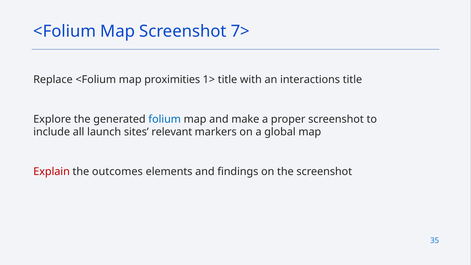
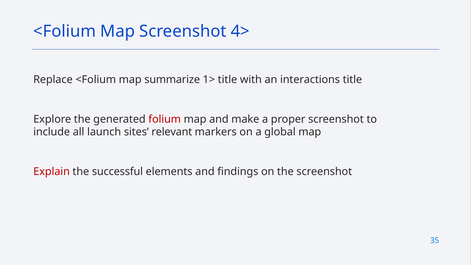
7>: 7> -> 4>
proximities: proximities -> summarize
folium colour: blue -> red
outcomes: outcomes -> successful
